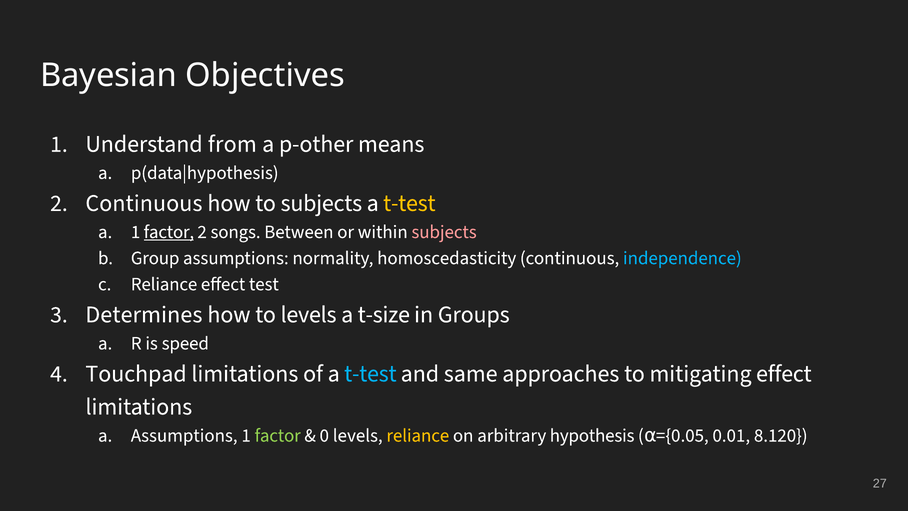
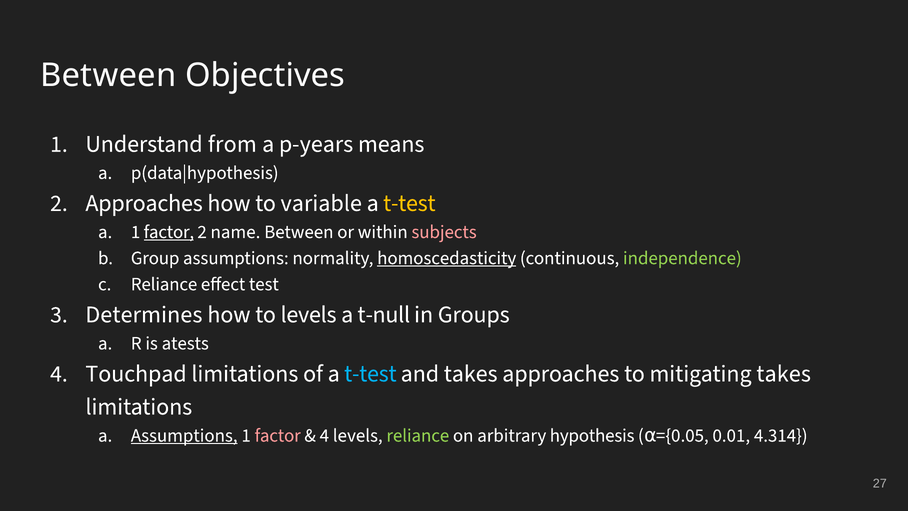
Bayesian at (108, 75): Bayesian -> Between
p-other: p-other -> p-years
2 Continuous: Continuous -> Approaches
to subjects: subjects -> variable
songs: songs -> name
homoscedasticity underline: none -> present
independence colour: light blue -> light green
t-size: t-size -> t-null
speed: speed -> atests
and same: same -> takes
mitigating effect: effect -> takes
Assumptions at (184, 435) underline: none -> present
factor at (278, 435) colour: light green -> pink
0 at (324, 435): 0 -> 4
reliance at (418, 435) colour: yellow -> light green
8.120: 8.120 -> 4.314
